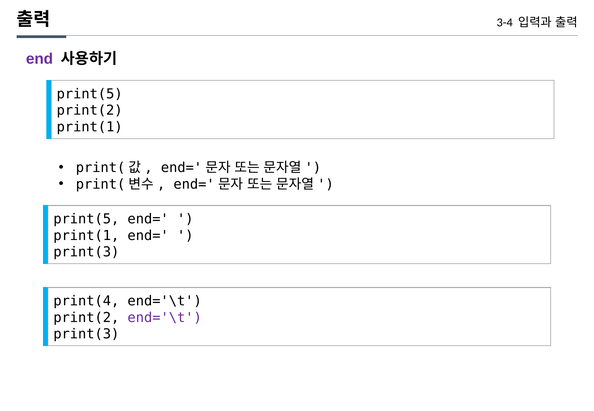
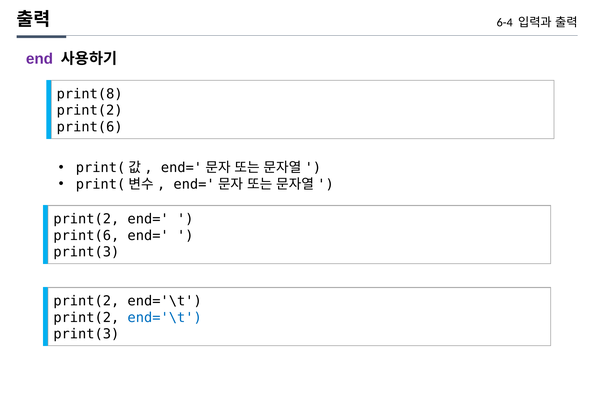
3-4: 3-4 -> 6-4
print(5 at (90, 94): print(5 -> print(8
print(1 at (90, 127): print(1 -> print(6
print(5 at (86, 219): print(5 -> print(2
print(1 at (86, 236): print(1 -> print(6
print(4 at (86, 301): print(4 -> print(2
end='\t at (165, 318) colour: purple -> blue
